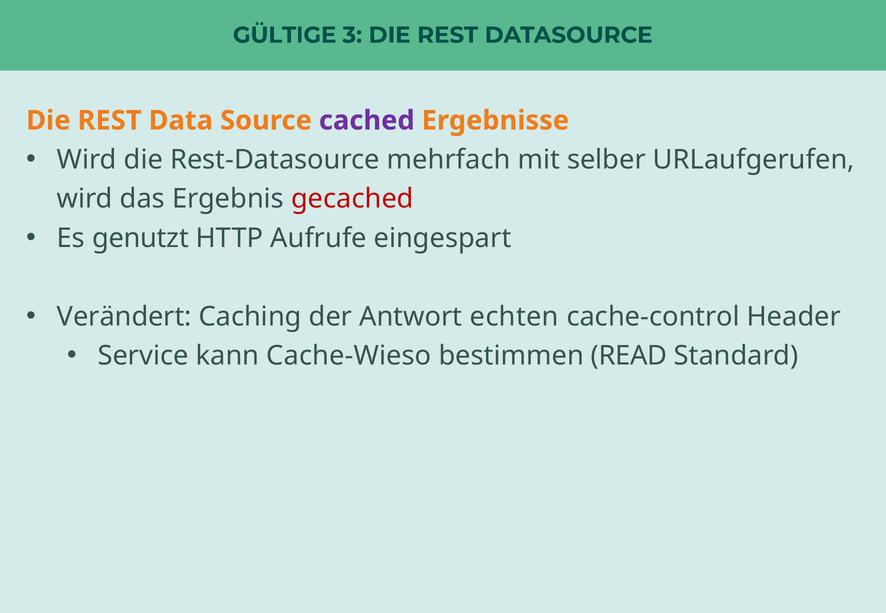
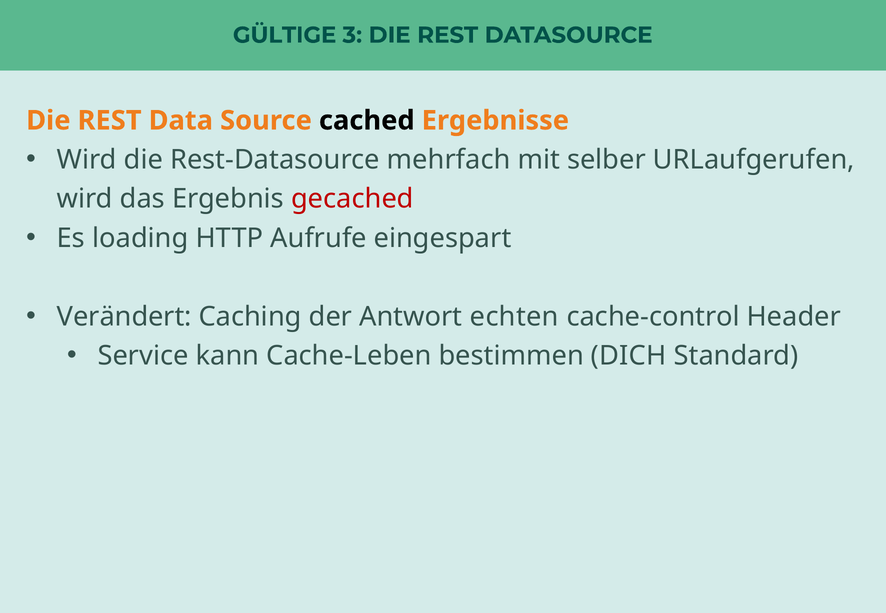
cached colour: purple -> black
genutzt: genutzt -> loading
Cache-Wieso: Cache-Wieso -> Cache-Leben
READ: READ -> DICH
